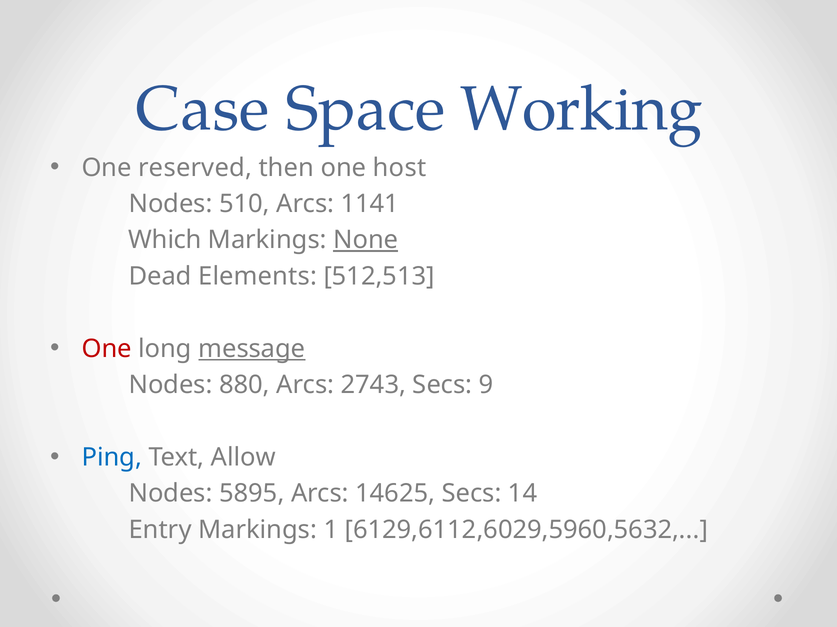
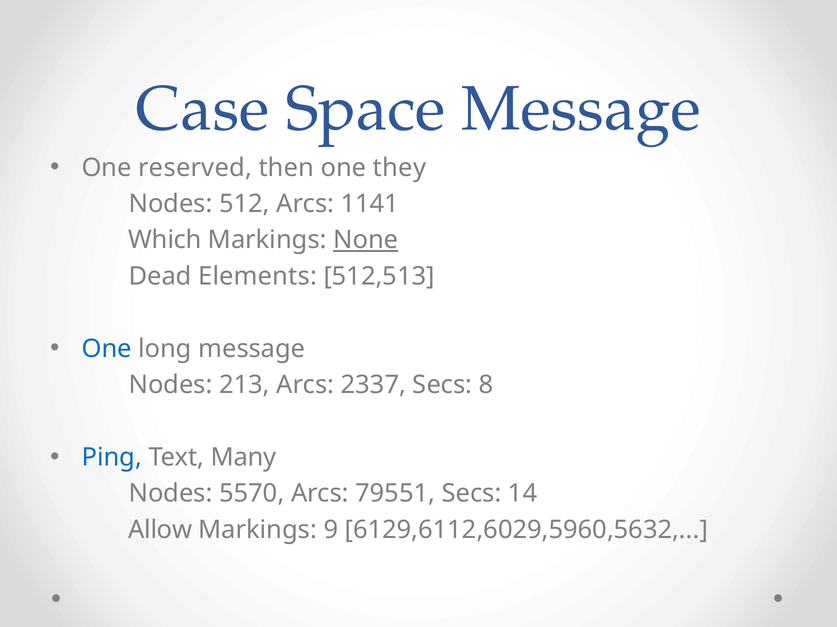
Space Working: Working -> Message
host: host -> they
510: 510 -> 512
One at (107, 349) colour: red -> blue
message at (252, 349) underline: present -> none
880: 880 -> 213
2743: 2743 -> 2337
9: 9 -> 8
Allow: Allow -> Many
5895: 5895 -> 5570
14625: 14625 -> 79551
Entry: Entry -> Allow
1: 1 -> 9
